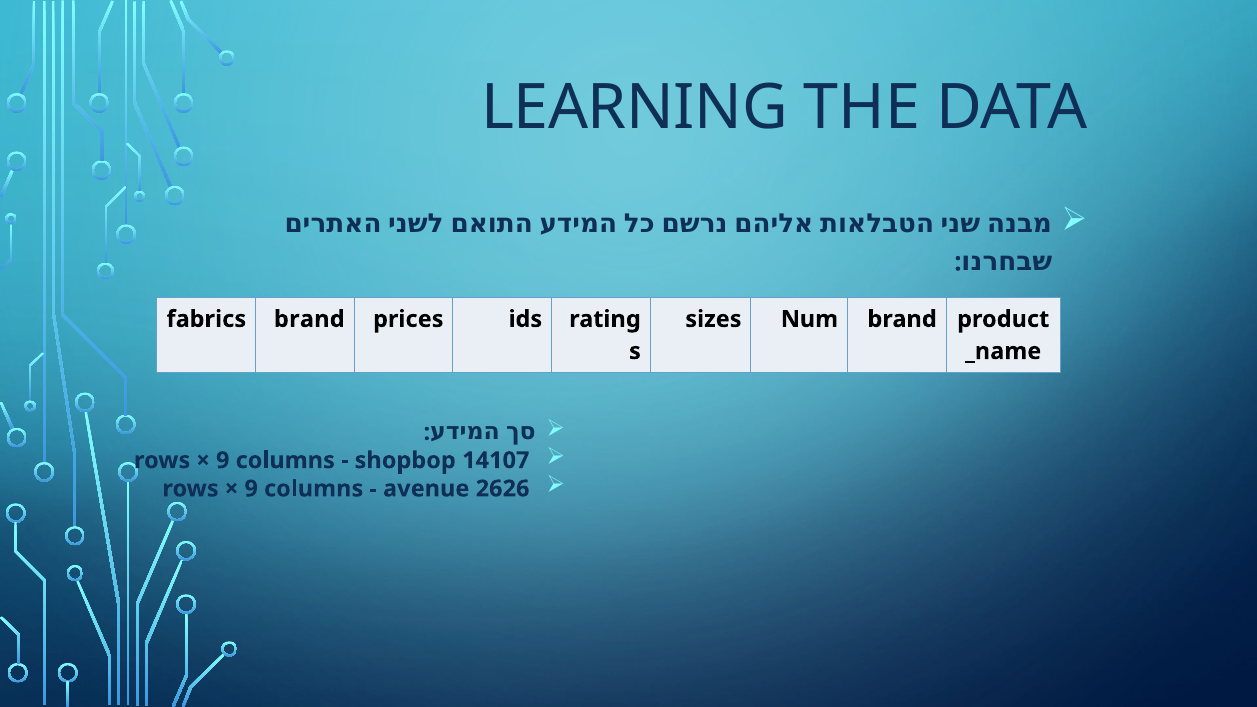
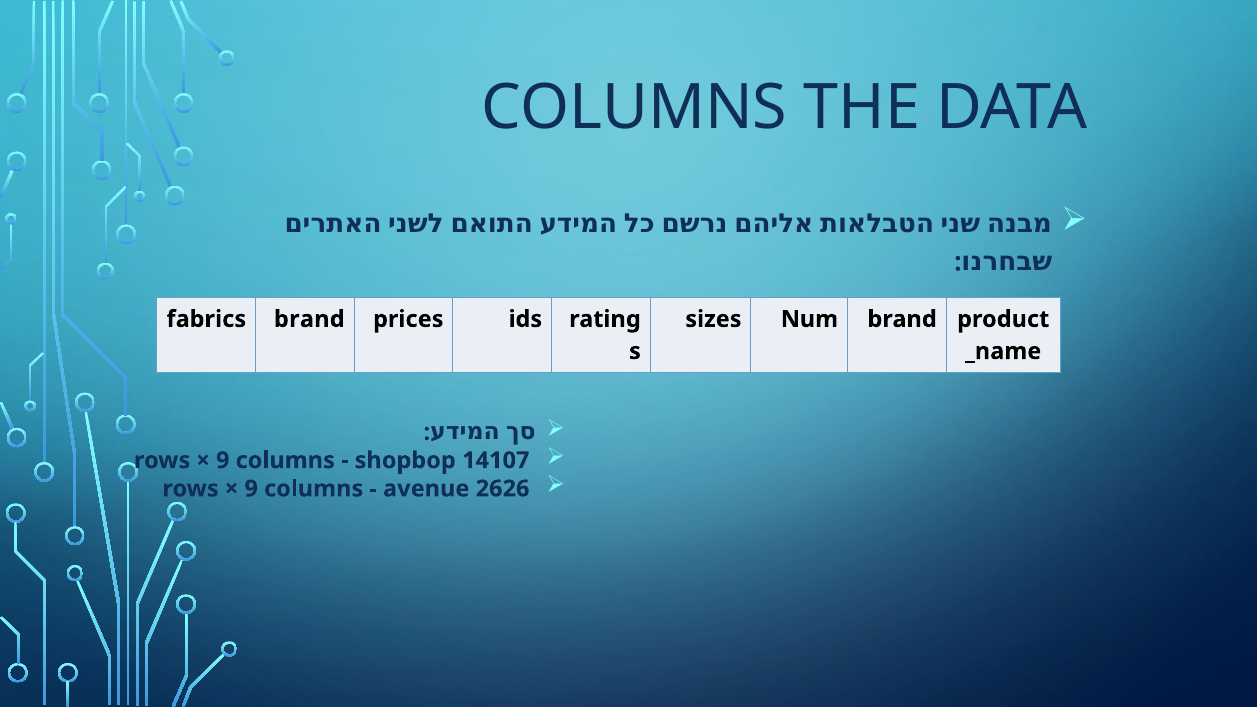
LEARNING at (635, 108): LEARNING -> COLUMNS
